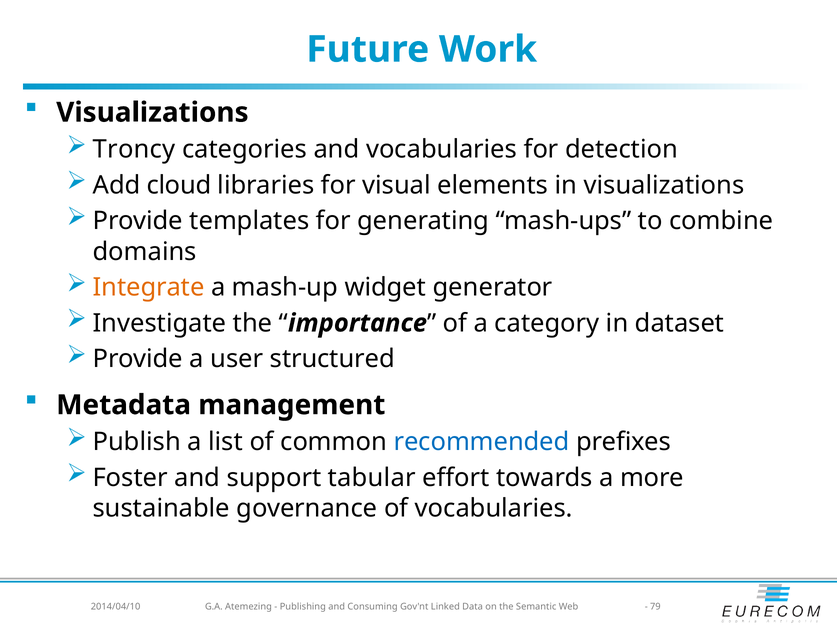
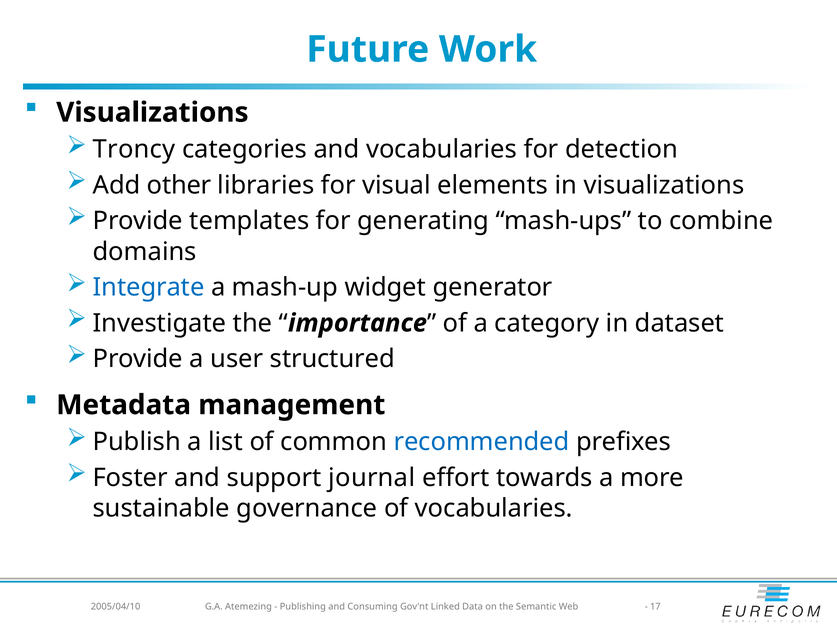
cloud: cloud -> other
Integrate colour: orange -> blue
tabular: tabular -> journal
2014/04/10: 2014/04/10 -> 2005/04/10
79: 79 -> 17
